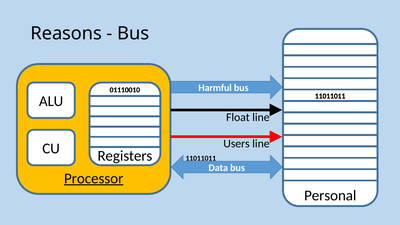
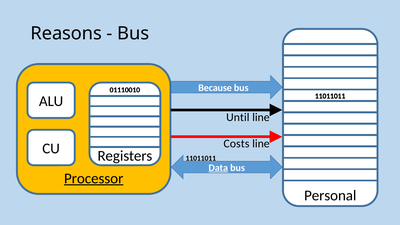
Harmful: Harmful -> Because
Float: Float -> Until
Users: Users -> Costs
Data underline: none -> present
